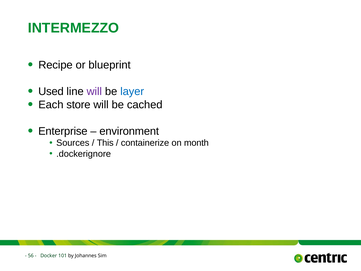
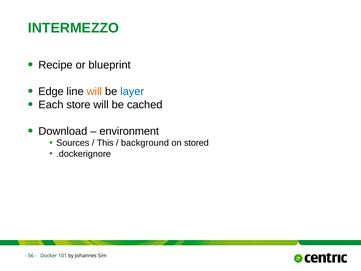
Used: Used -> Edge
will at (94, 91) colour: purple -> orange
Enterprise: Enterprise -> Download
containerize: containerize -> background
month: month -> stored
